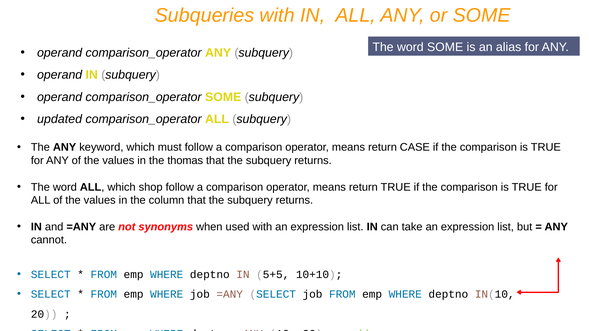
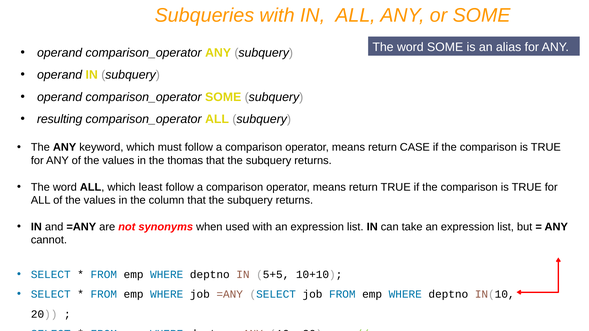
updated: updated -> resulting
shop: shop -> least
